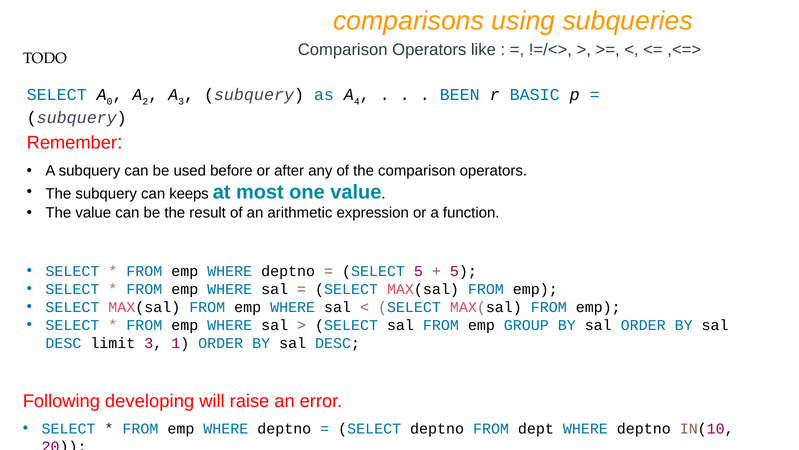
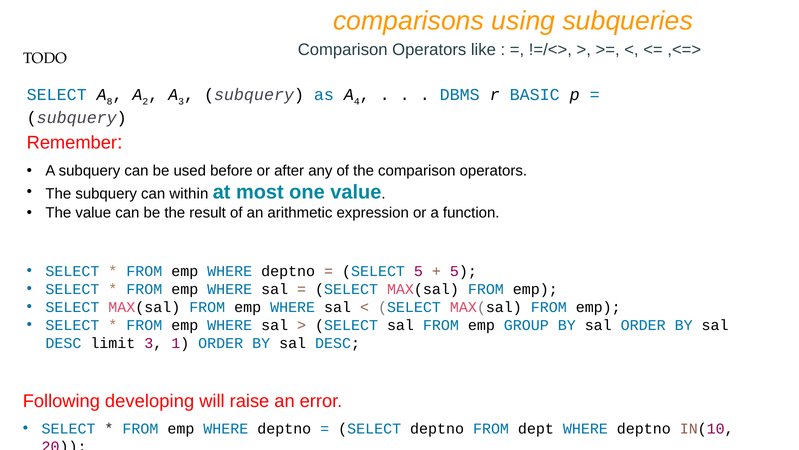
0: 0 -> 8
BEEN: BEEN -> DBMS
keeps: keeps -> within
